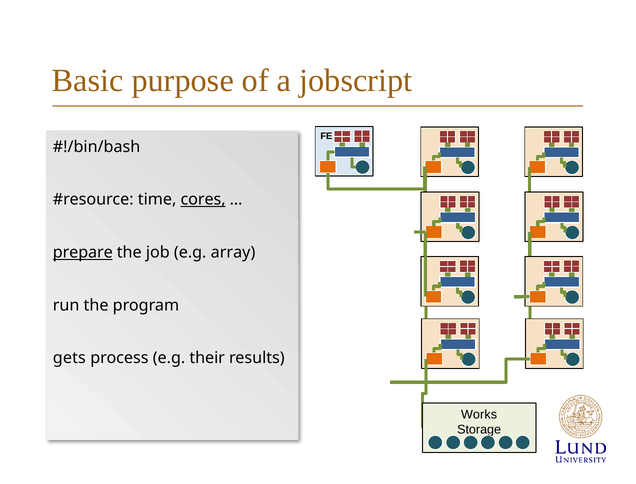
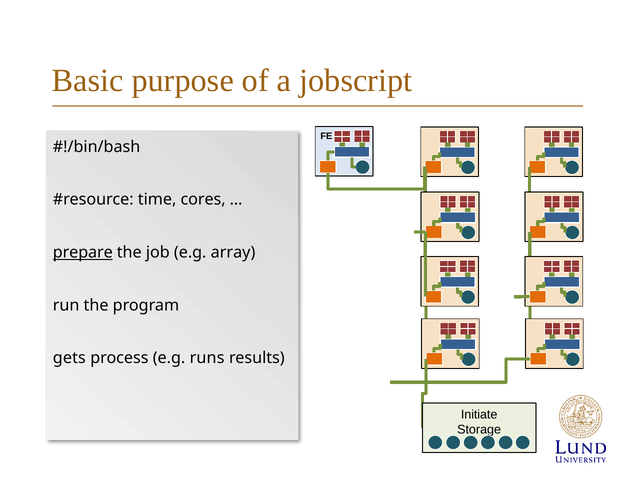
cores underline: present -> none
their: their -> runs
Works: Works -> Initiate
